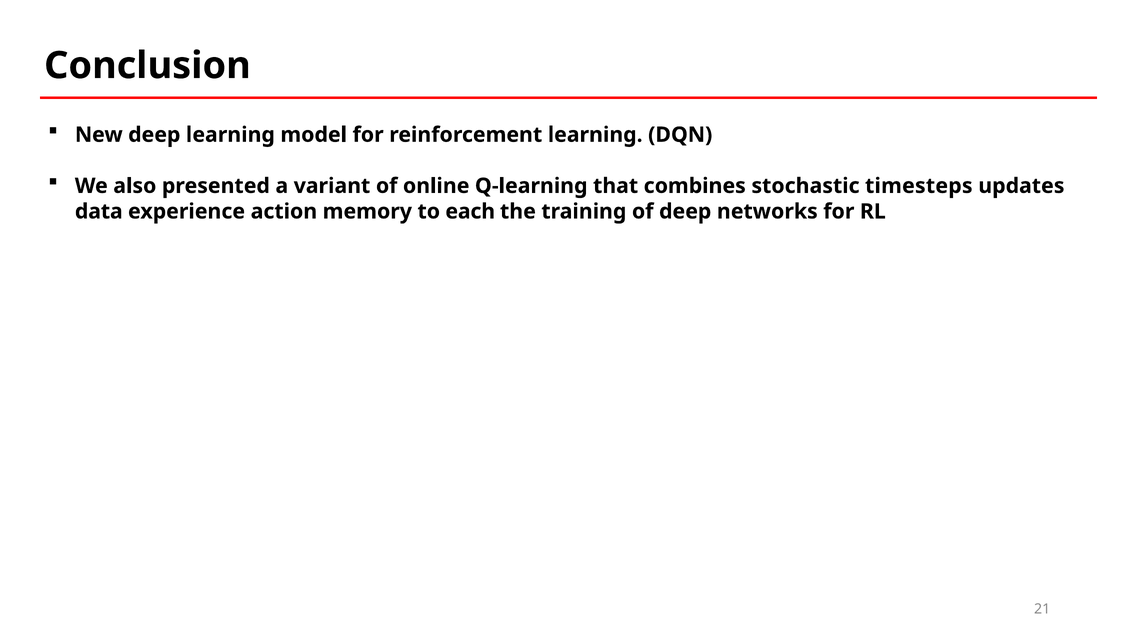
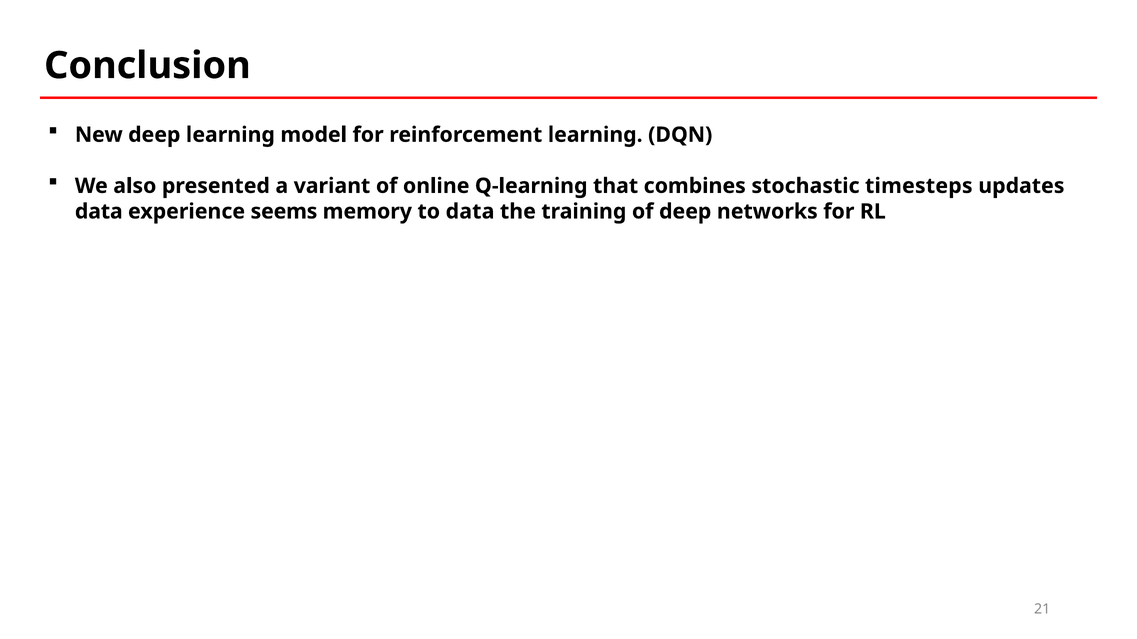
action: action -> seems
to each: each -> data
